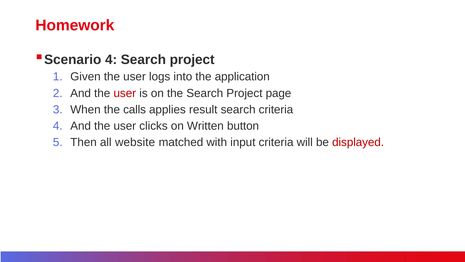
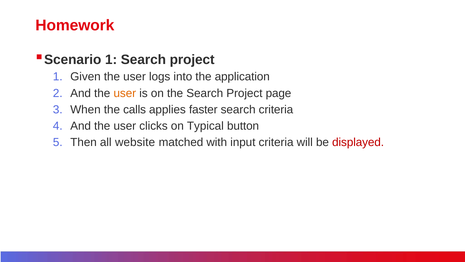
Scenario 4: 4 -> 1
user at (125, 93) colour: red -> orange
result: result -> faster
Written: Written -> Typical
